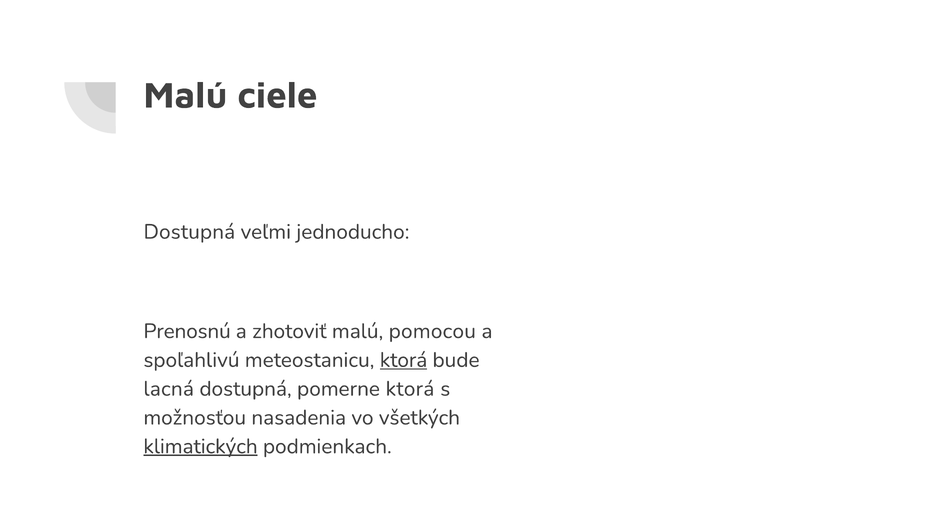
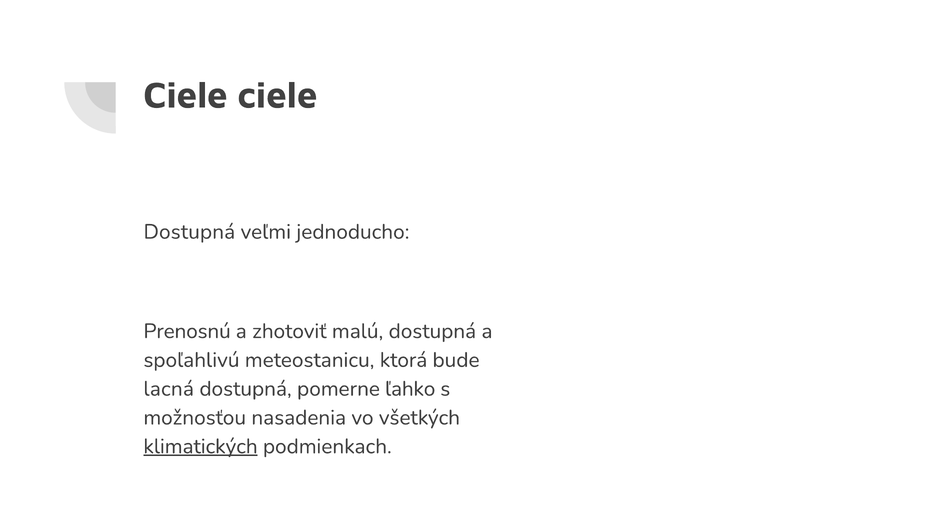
Malú at (185, 95): Malú -> Ciele
malú pomocou: pomocou -> dostupná
ktorá at (404, 360) underline: present -> none
pomerne ktorá: ktorá -> ľahko
